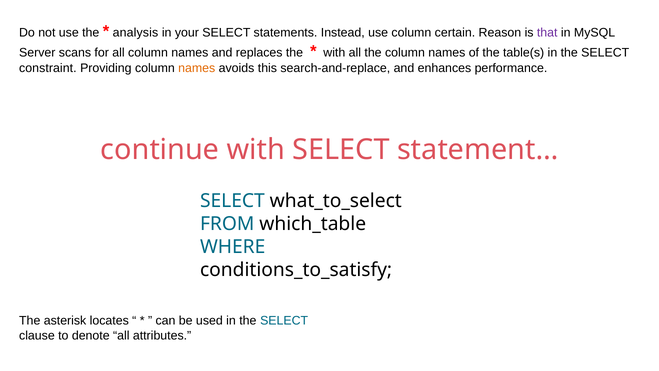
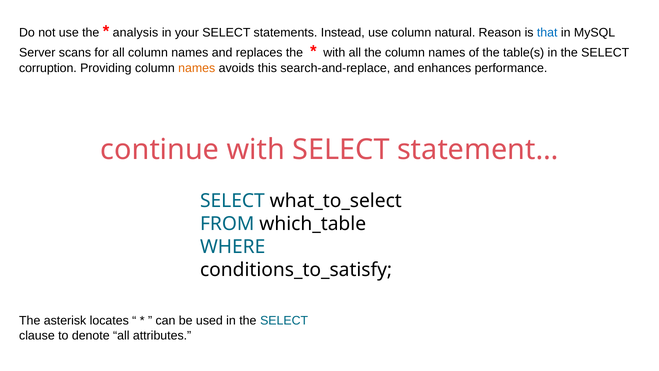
certain: certain -> natural
that colour: purple -> blue
constraint: constraint -> corruption
